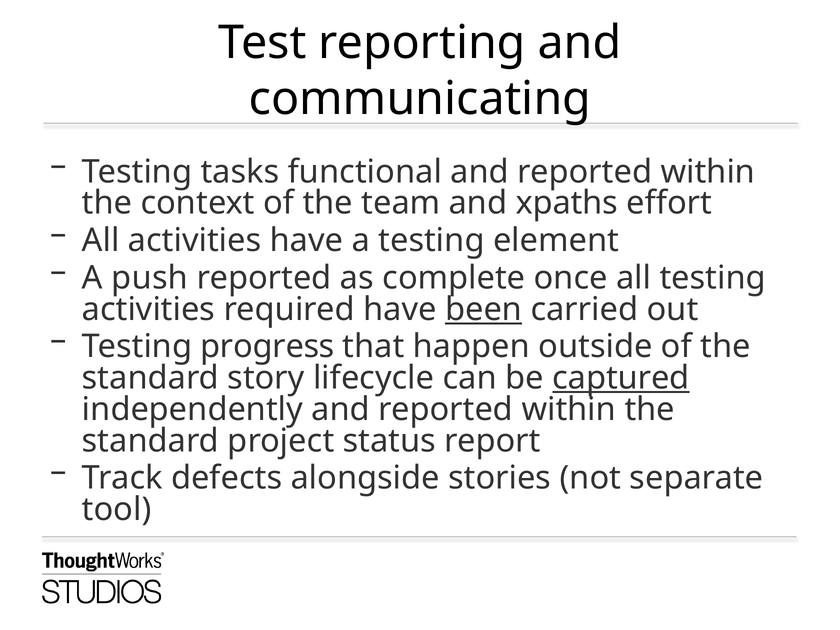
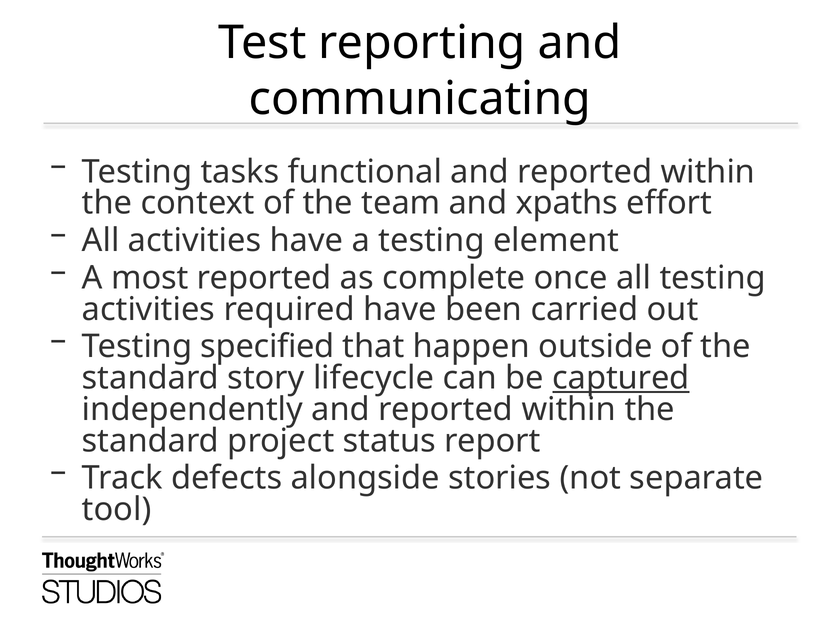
push: push -> most
been underline: present -> none
progress: progress -> specified
